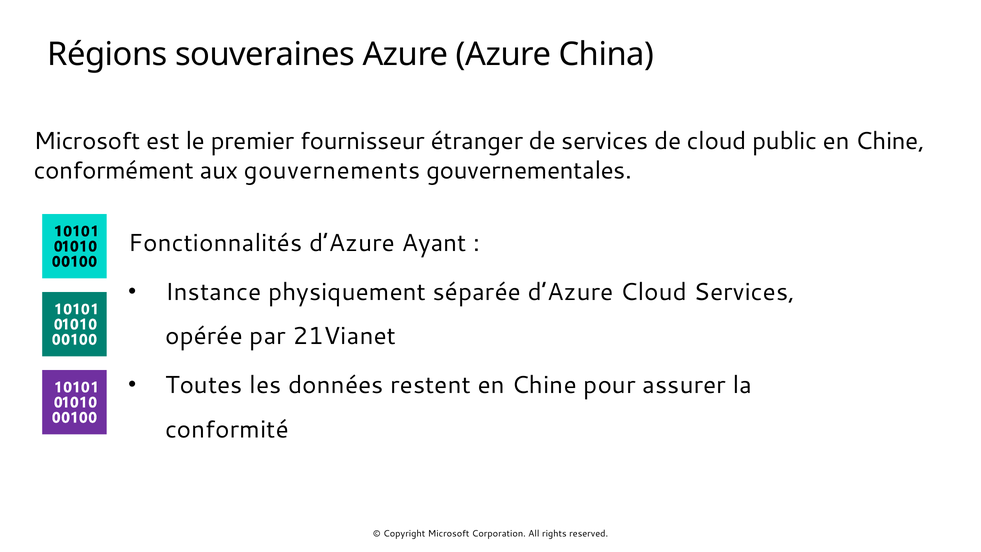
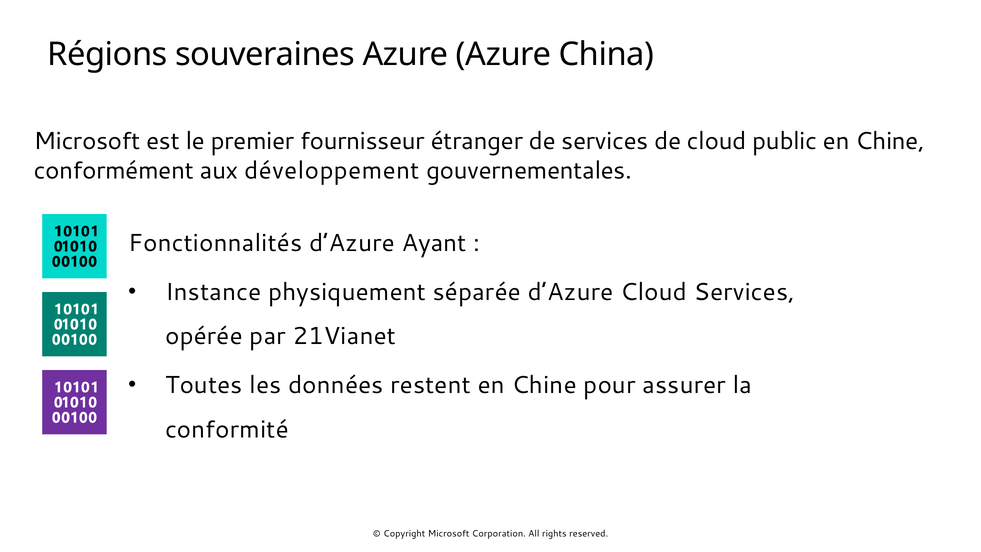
gouvernements: gouvernements -> développement
